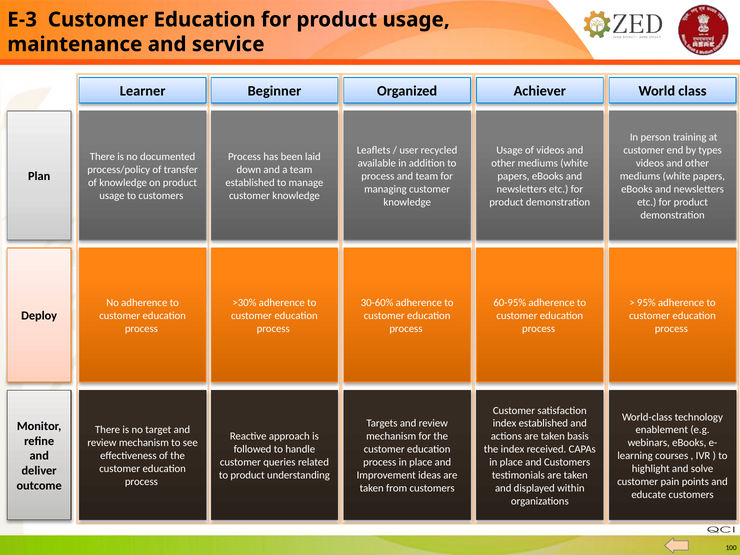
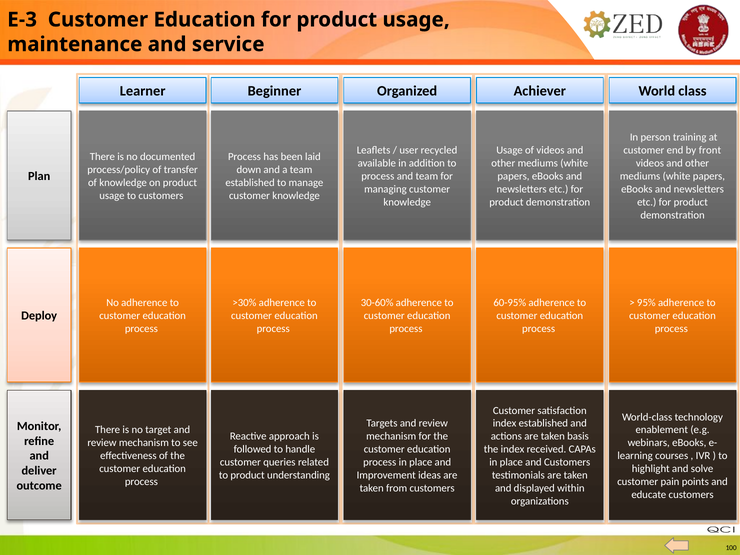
types: types -> front
